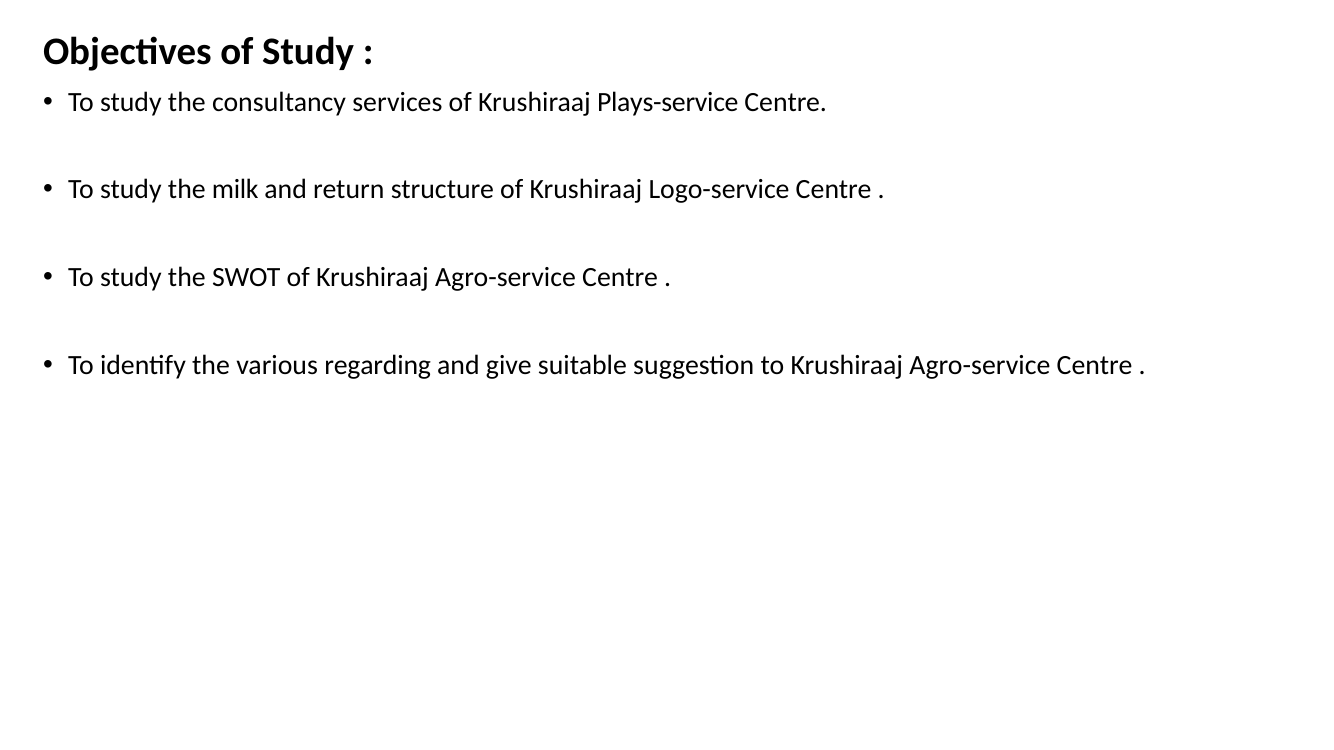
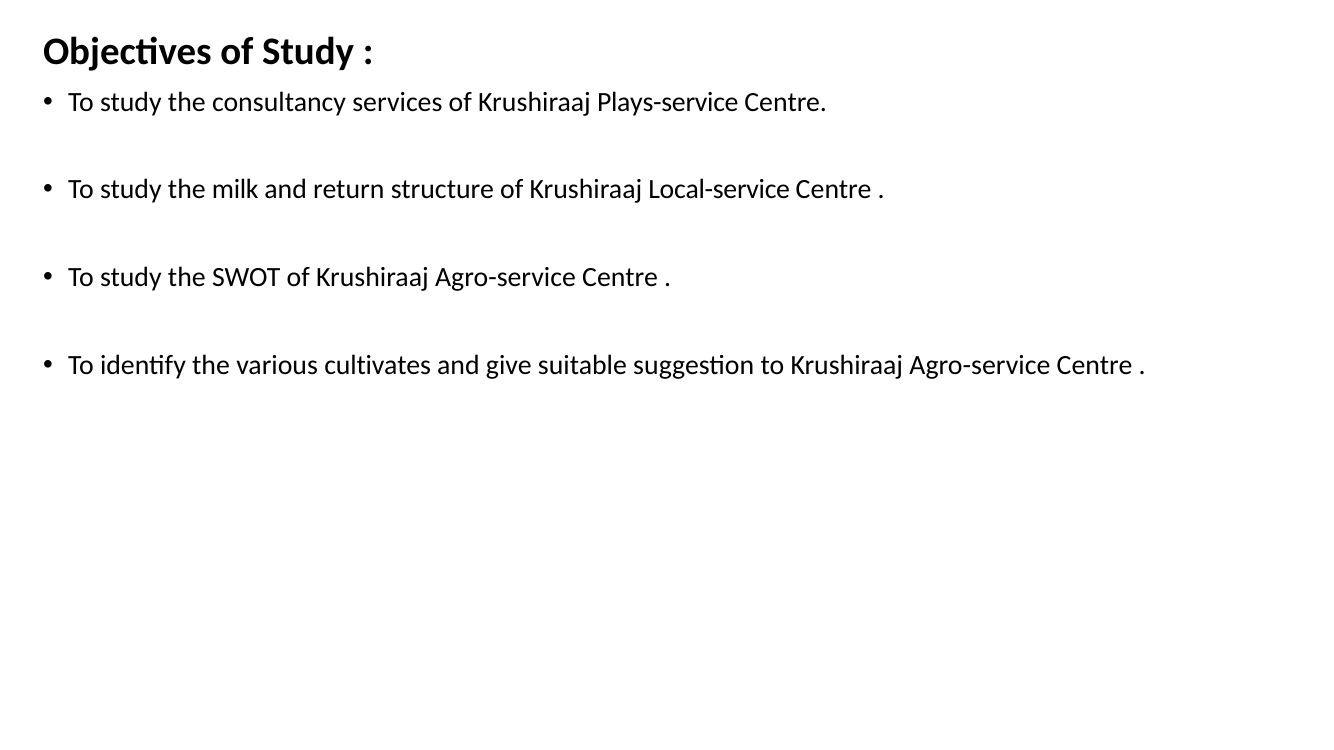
Logo-service: Logo-service -> Local-service
regarding: regarding -> cultivates
